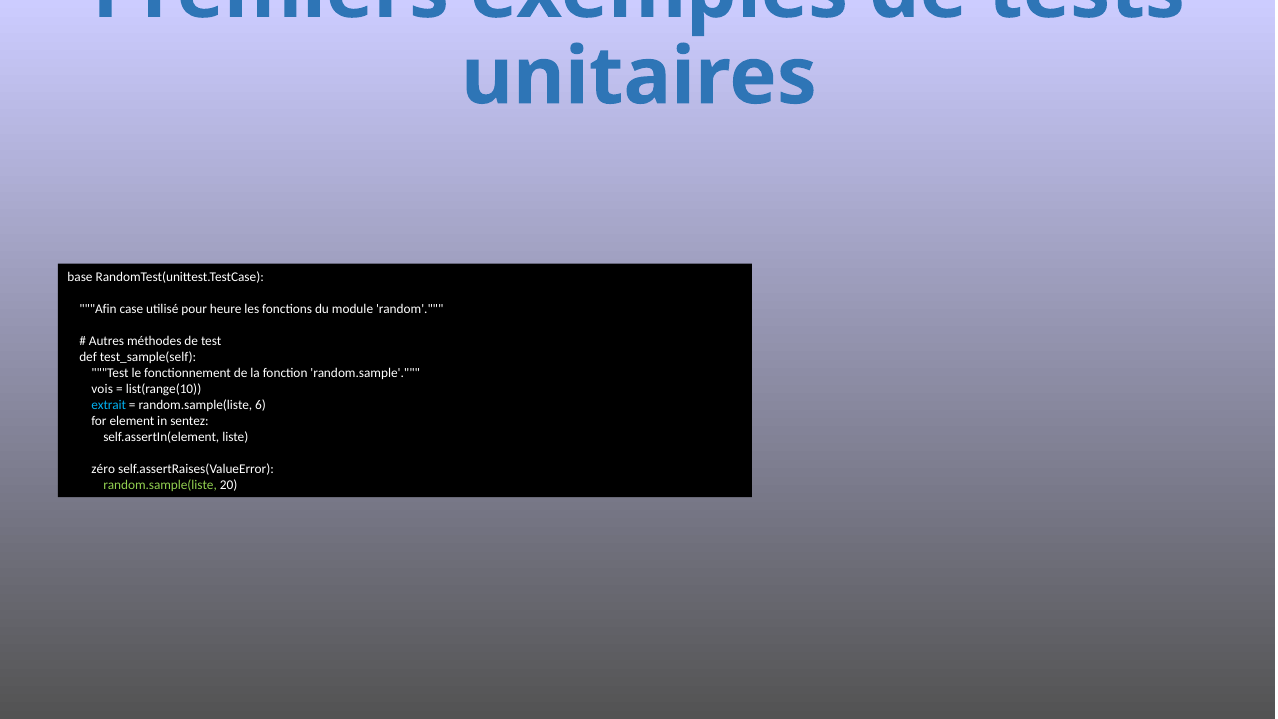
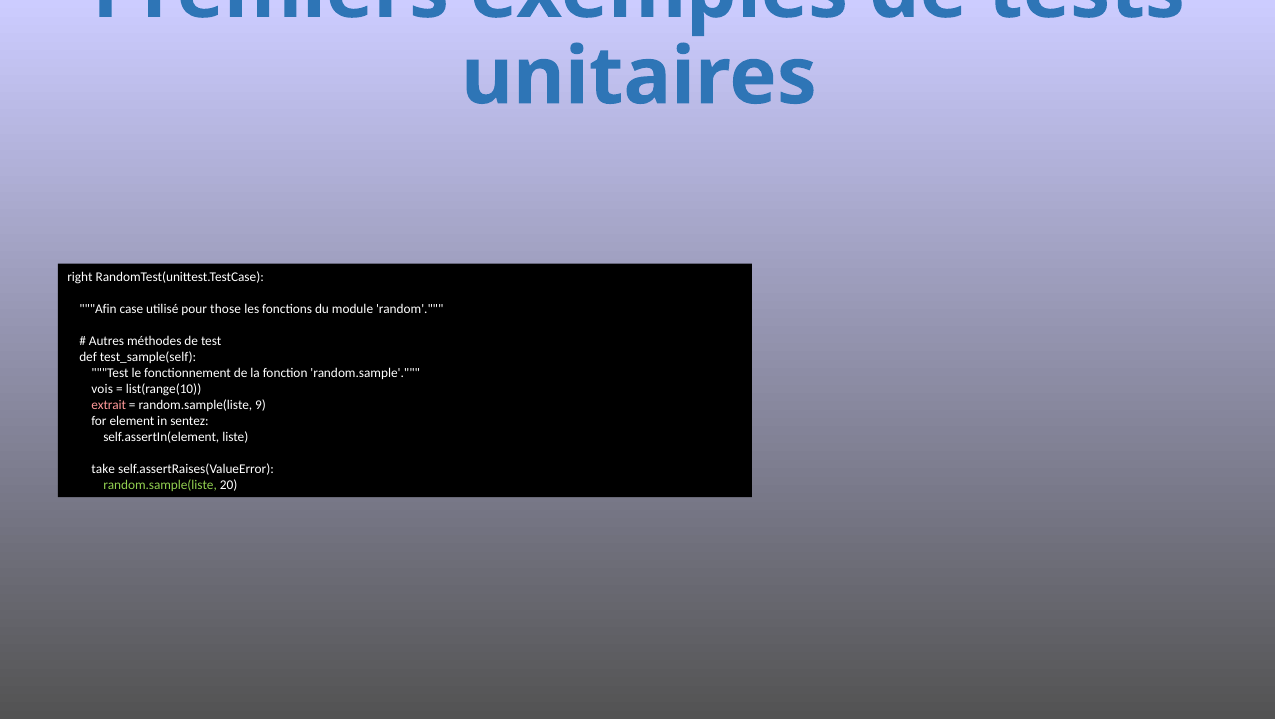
base: base -> right
heure: heure -> those
extrait colour: light blue -> pink
6: 6 -> 9
zéro: zéro -> take
